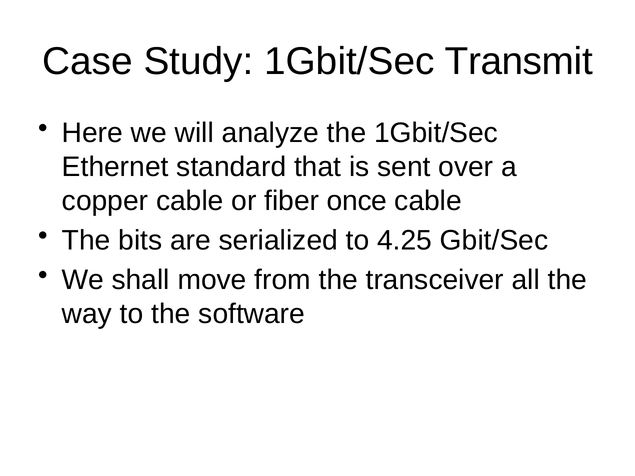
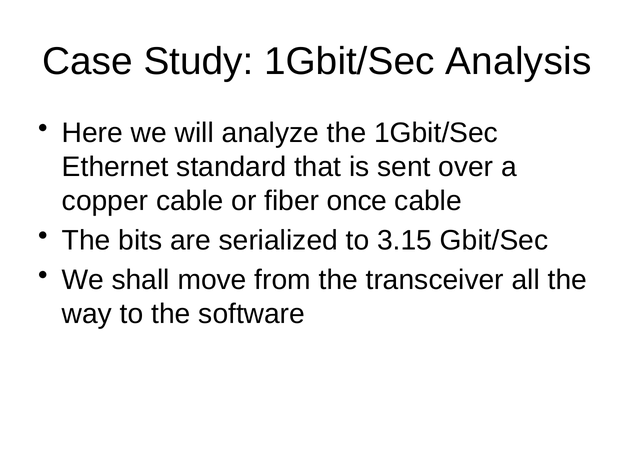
Transmit: Transmit -> Analysis
4.25: 4.25 -> 3.15
